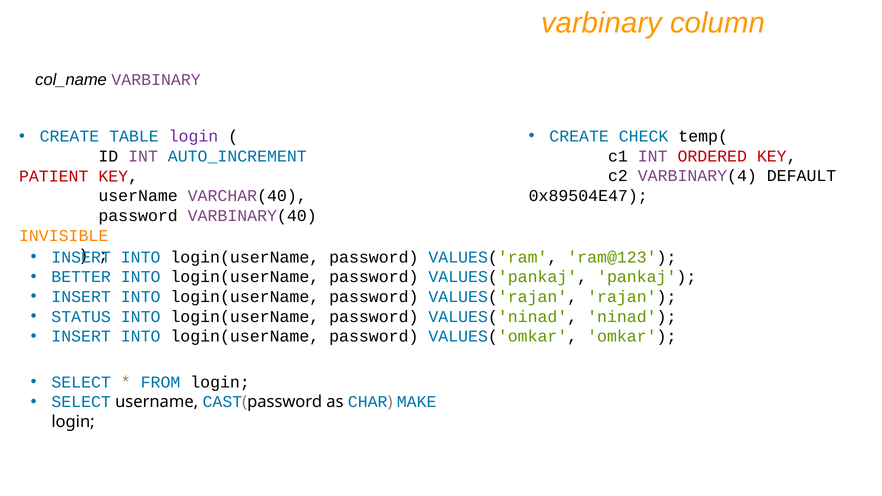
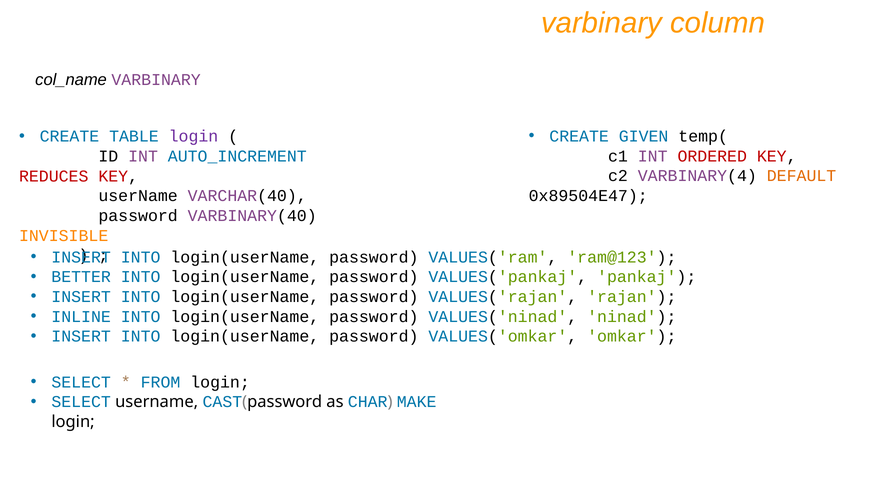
CHECK: CHECK -> GIVEN
DEFAULT colour: black -> orange
PATIENT: PATIENT -> REDUCES
STATUS: STATUS -> INLINE
